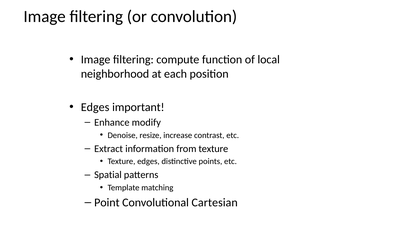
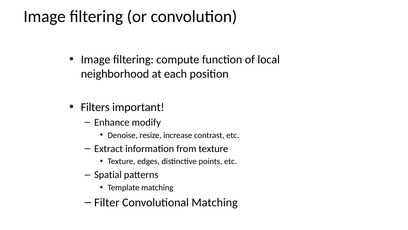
Edges at (95, 107): Edges -> Filters
Point: Point -> Filter
Convolutional Cartesian: Cartesian -> Matching
